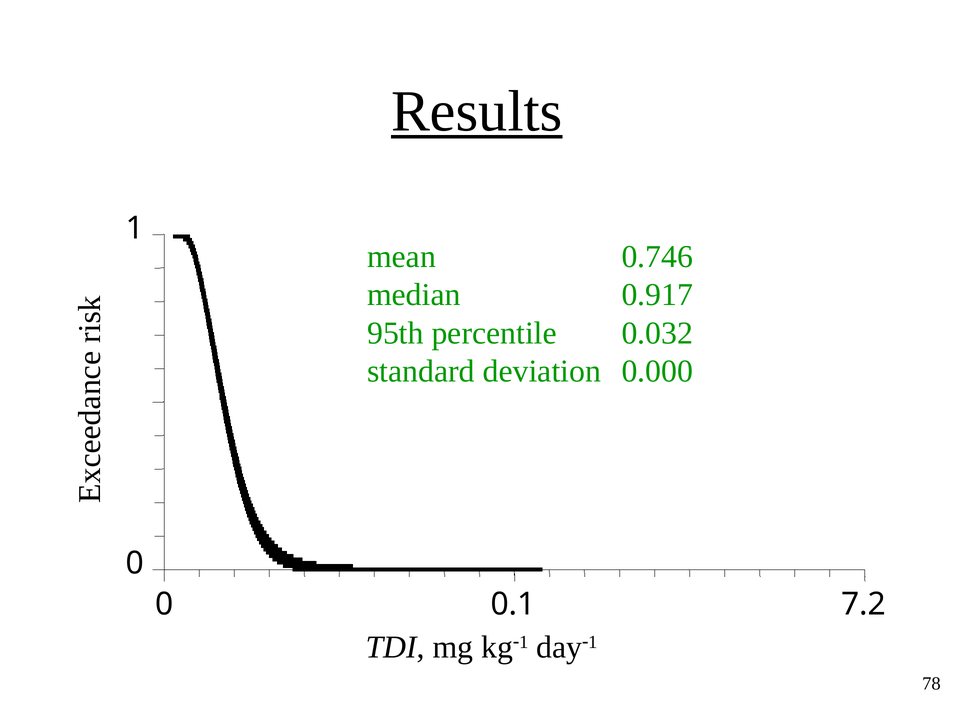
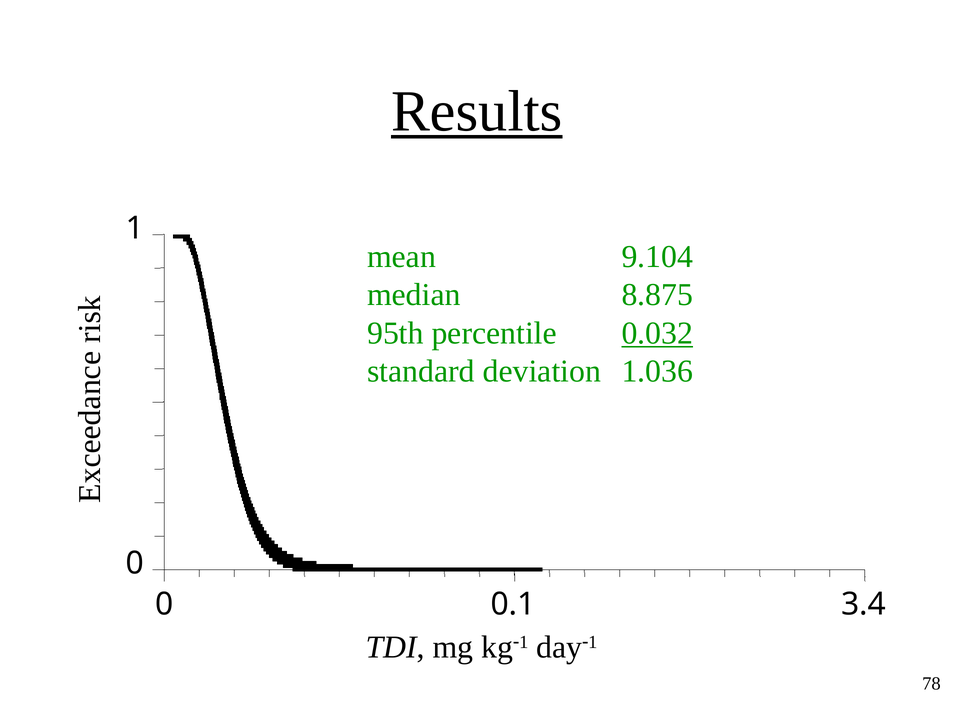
0.746: 0.746 -> 9.104
0.917: 0.917 -> 8.875
0.032 underline: none -> present
0.000: 0.000 -> 1.036
7.2: 7.2 -> 3.4
